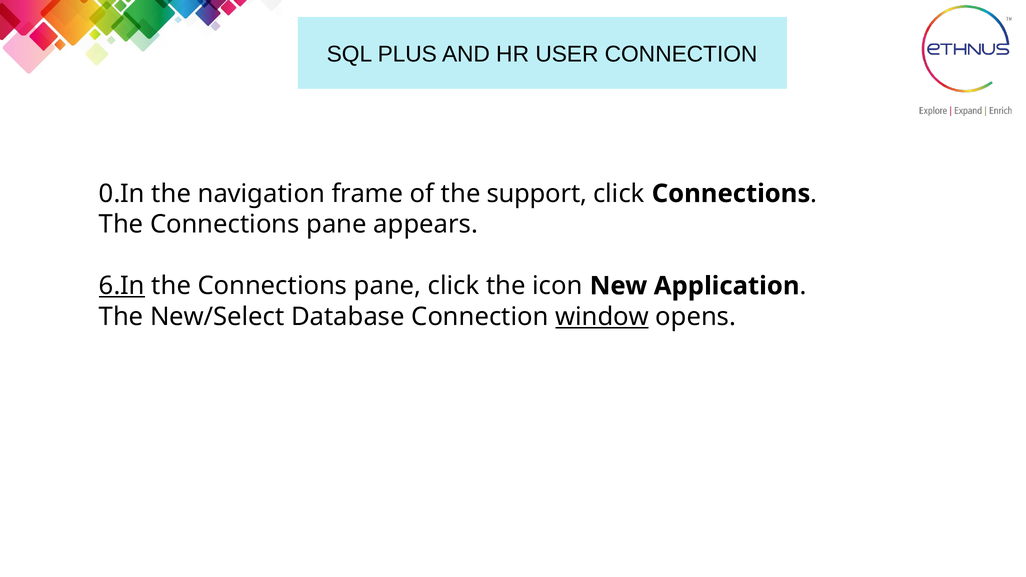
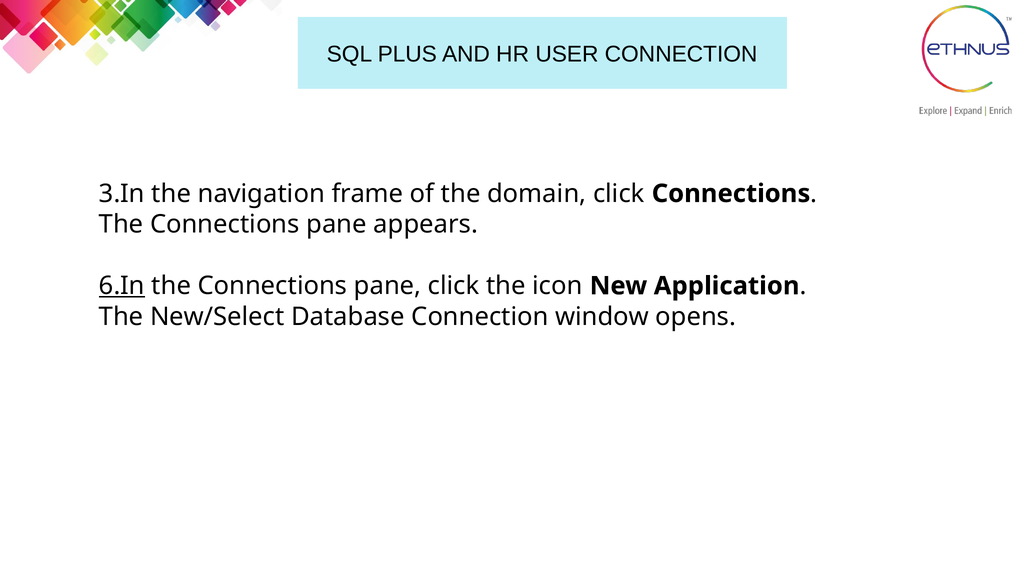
0.In: 0.In -> 3.In
support: support -> domain
window underline: present -> none
